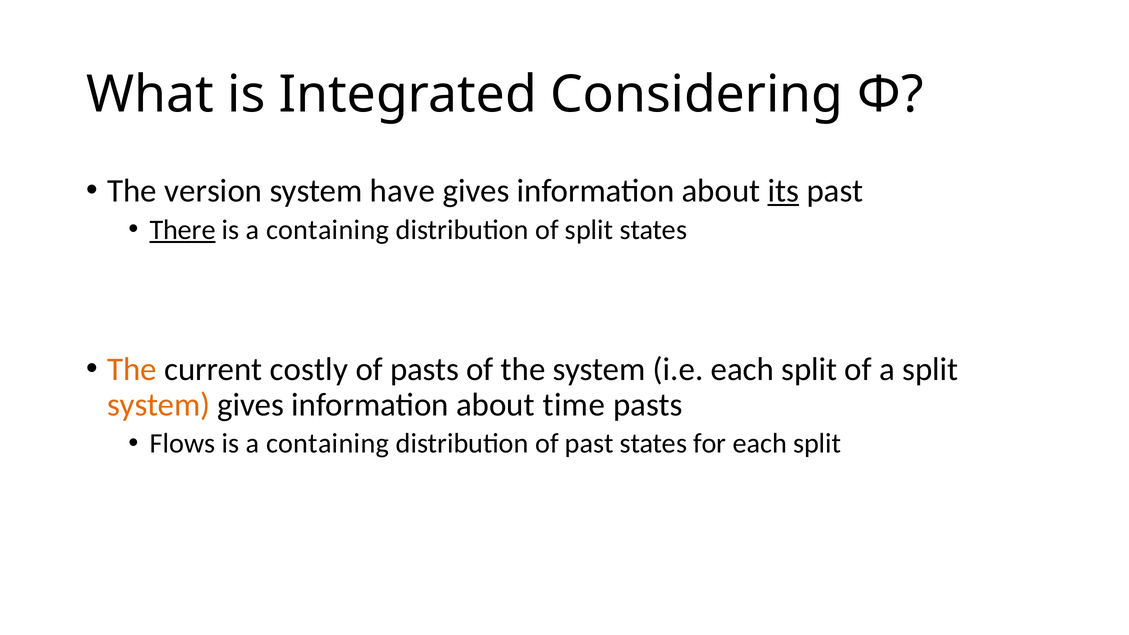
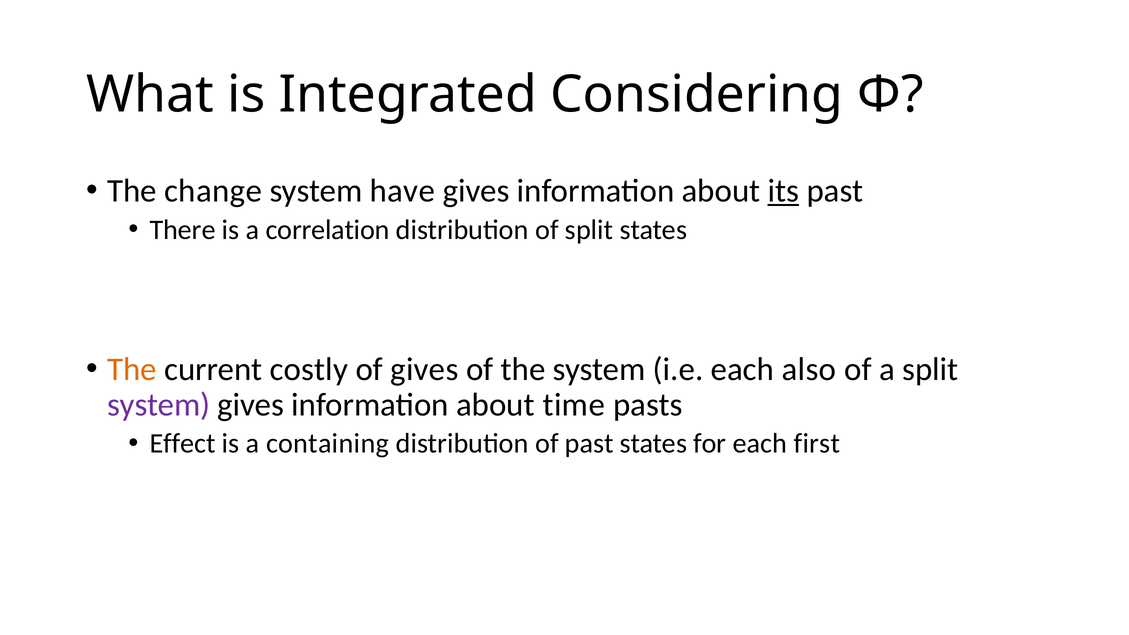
version: version -> change
There underline: present -> none
containing at (327, 230): containing -> correlation
of pasts: pasts -> gives
i.e each split: split -> also
system at (159, 405) colour: orange -> purple
Flows: Flows -> Effect
for each split: split -> first
